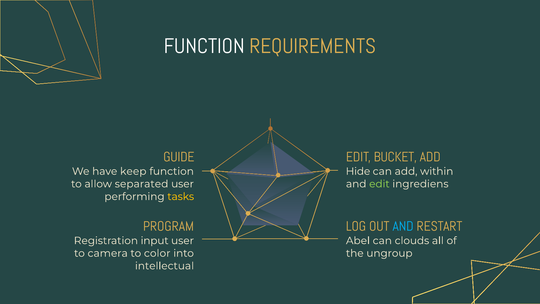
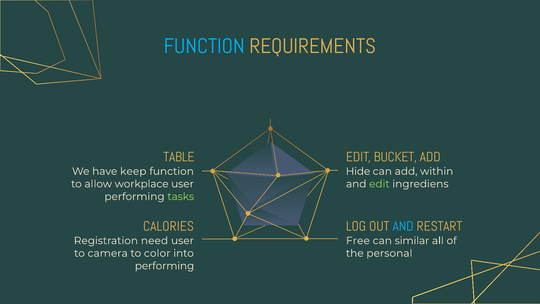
FUNCTION at (204, 46) colour: white -> light blue
GUIDE: GUIDE -> TABLE
separated: separated -> workplace
tasks colour: yellow -> light green
PROGRAM: PROGRAM -> CALORIES
input: input -> need
Abel: Abel -> Free
clouds: clouds -> similar
ungroup: ungroup -> personal
intellectual at (164, 266): intellectual -> performing
